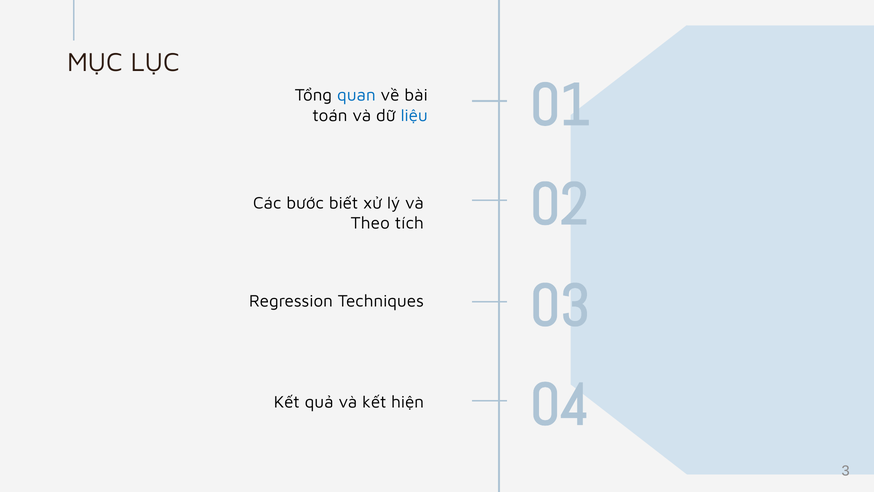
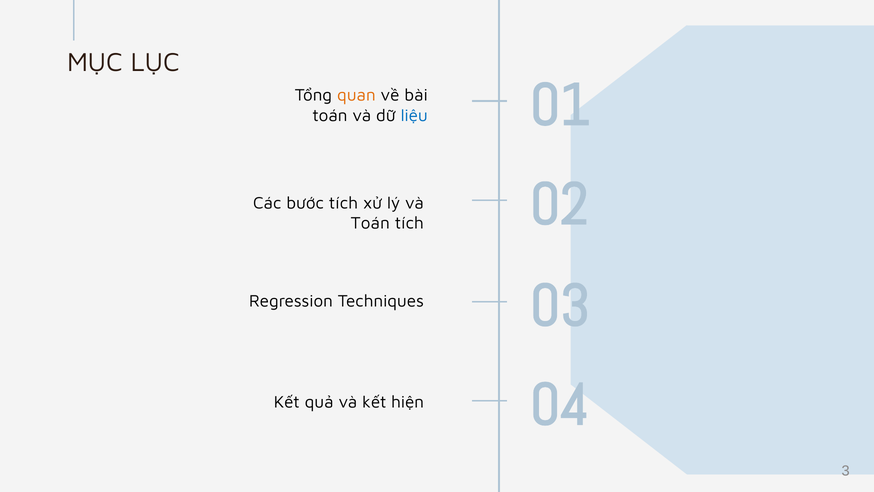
quan colour: blue -> orange
bước biết: biết -> tích
Theo at (370, 223): Theo -> Toán
